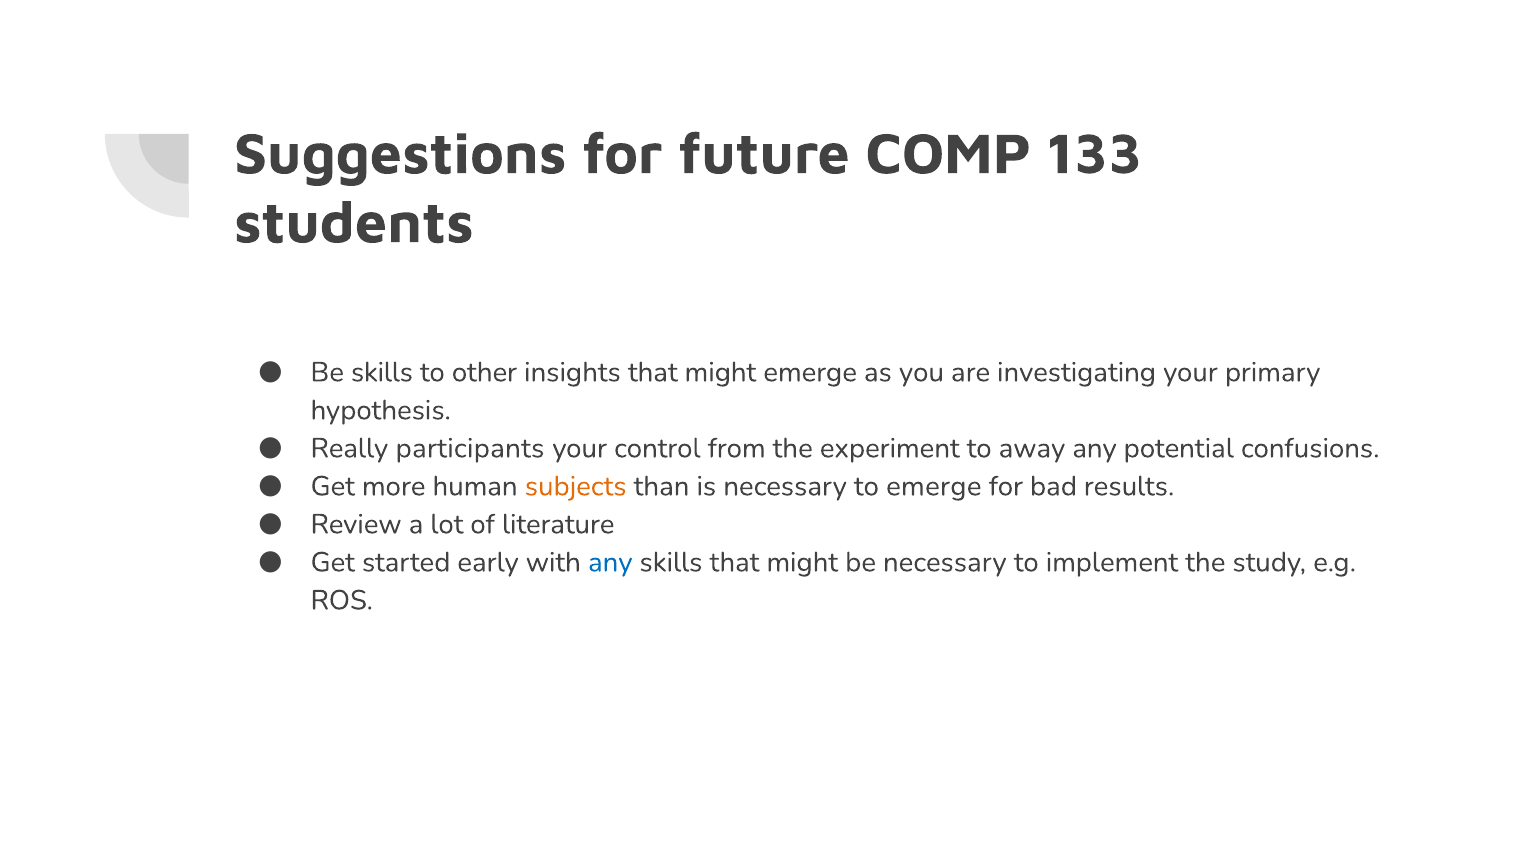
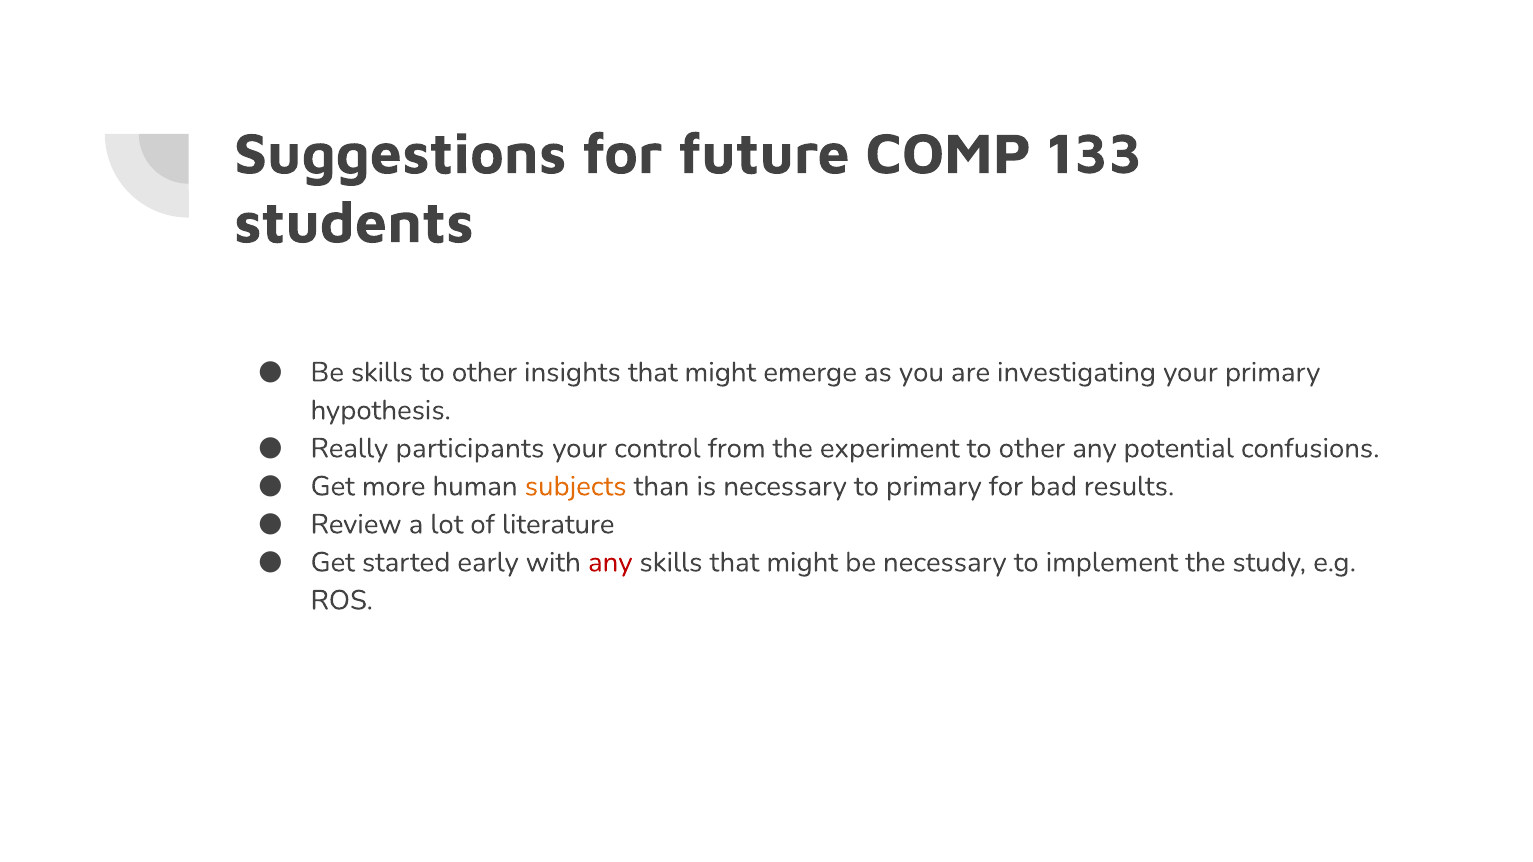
experiment to away: away -> other
to emerge: emerge -> primary
any at (610, 562) colour: blue -> red
